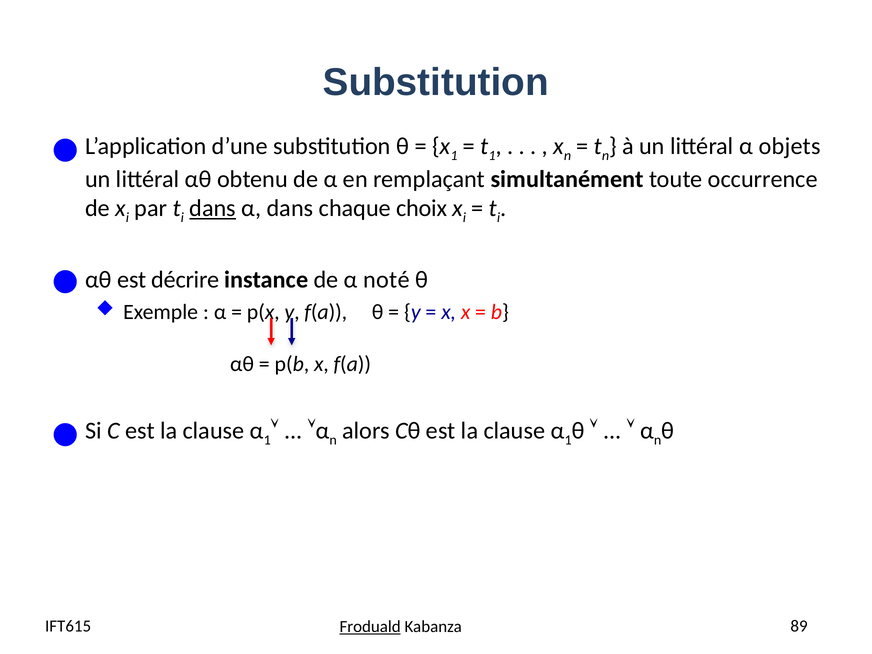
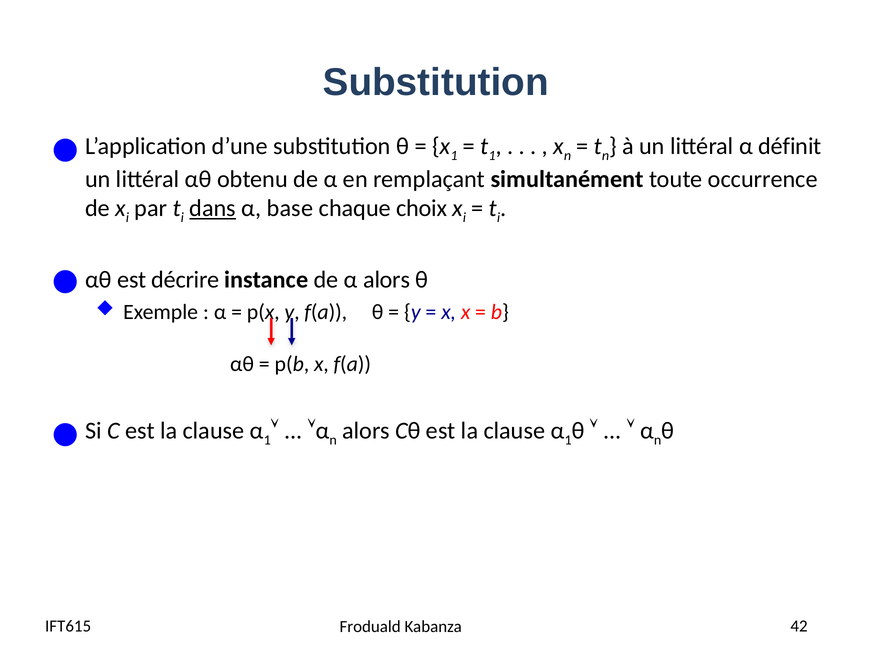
objets: objets -> définit
α dans: dans -> base
α noté: noté -> alors
Froduald underline: present -> none
89: 89 -> 42
